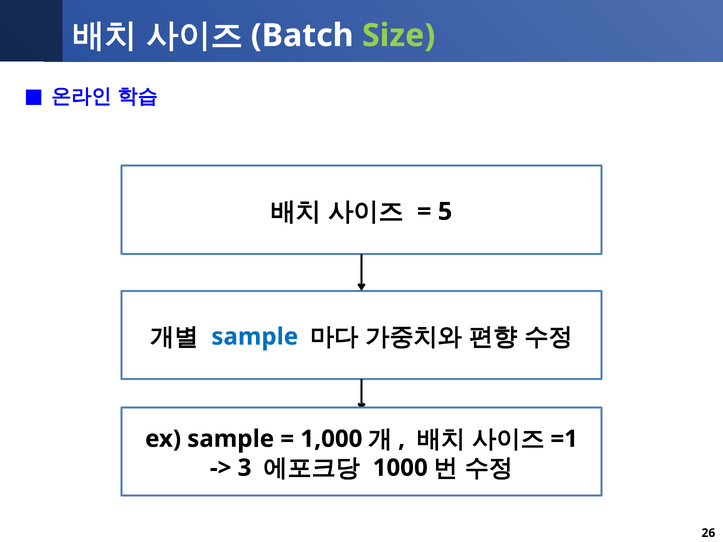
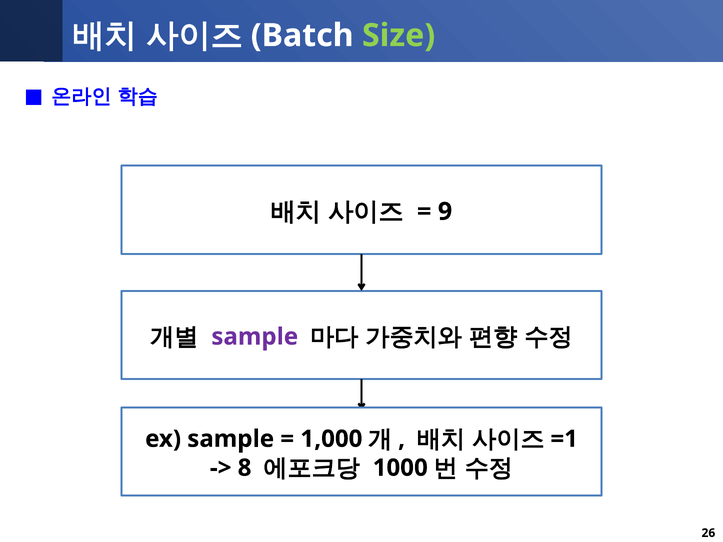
5: 5 -> 9
sample at (255, 337) colour: blue -> purple
3: 3 -> 8
